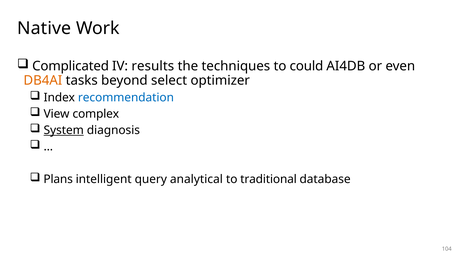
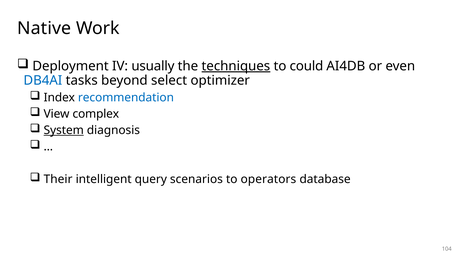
Complicated: Complicated -> Deployment
results: results -> usually
techniques underline: none -> present
DB4AI colour: orange -> blue
Plans: Plans -> Their
analytical: analytical -> scenarios
traditional: traditional -> operators
